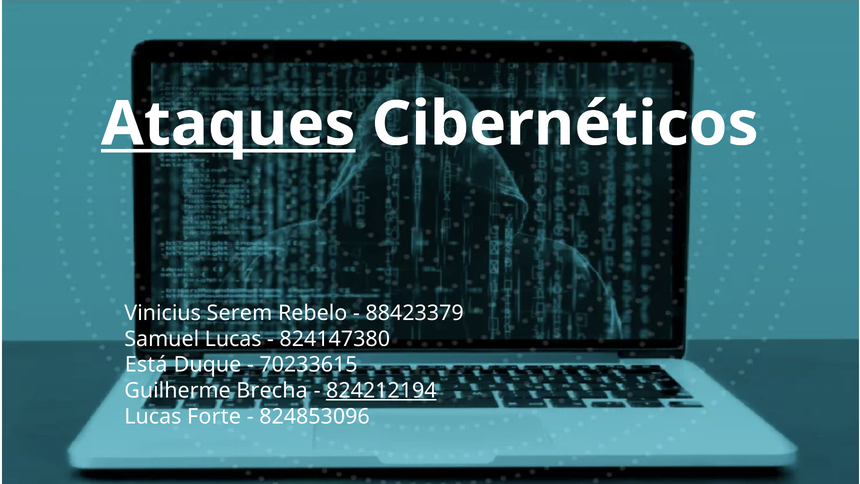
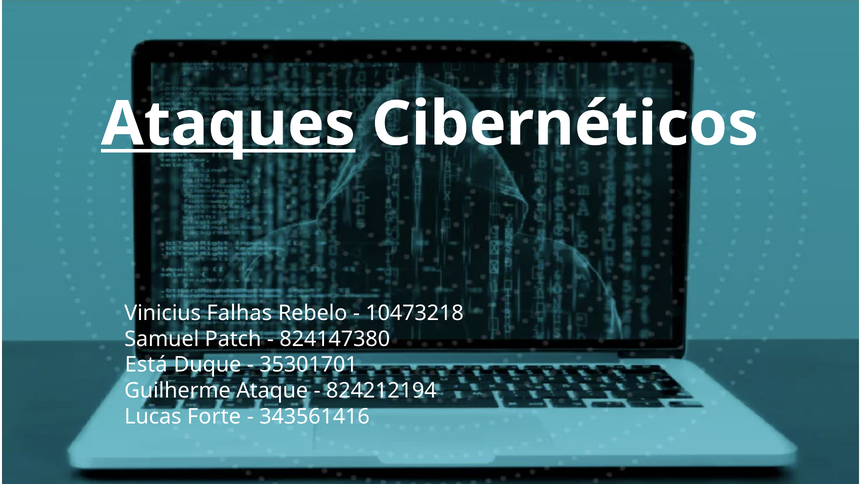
Serem: Serem -> Falhas
88423379: 88423379 -> 10473218
Samuel Lucas: Lucas -> Patch
70233615: 70233615 -> 35301701
Brecha: Brecha -> Ataque
824212194 underline: present -> none
824853096: 824853096 -> 343561416
